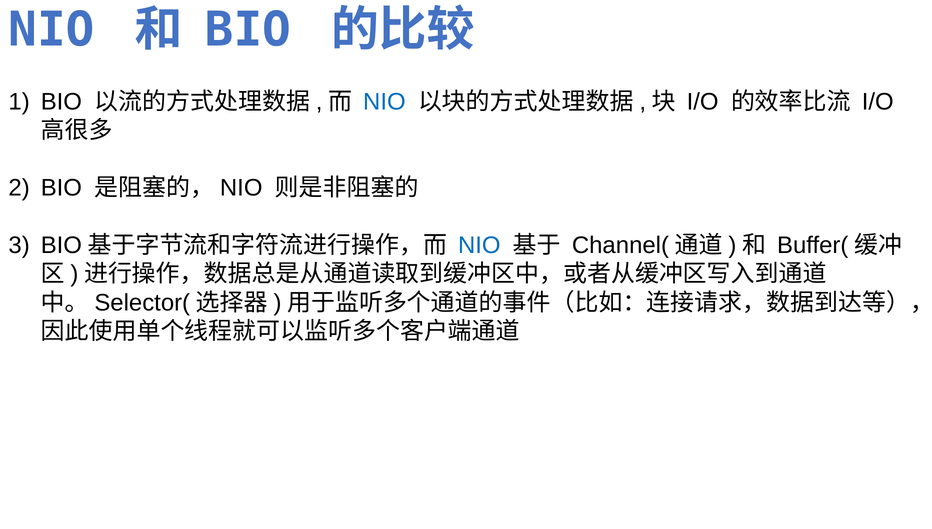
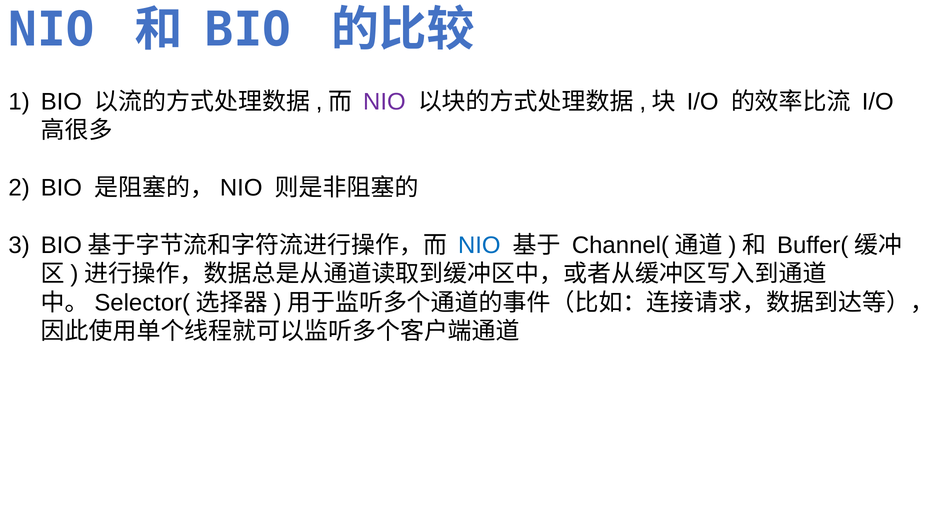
NIO at (384, 102) colour: blue -> purple
